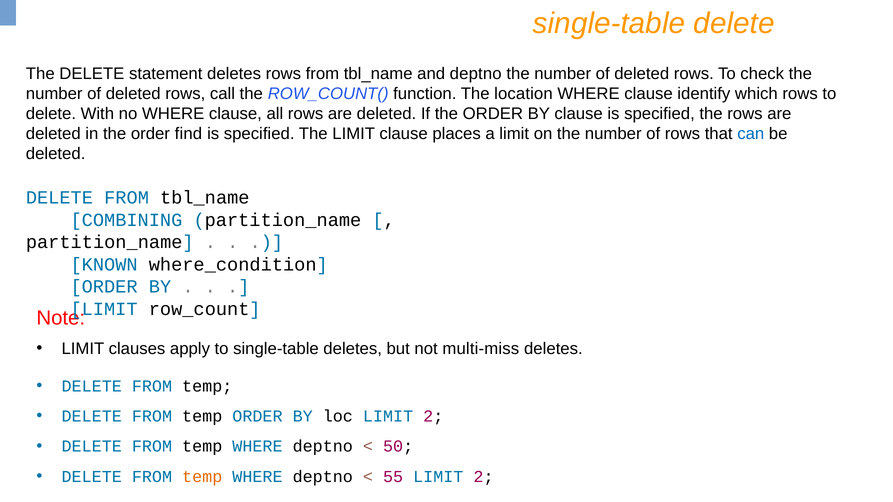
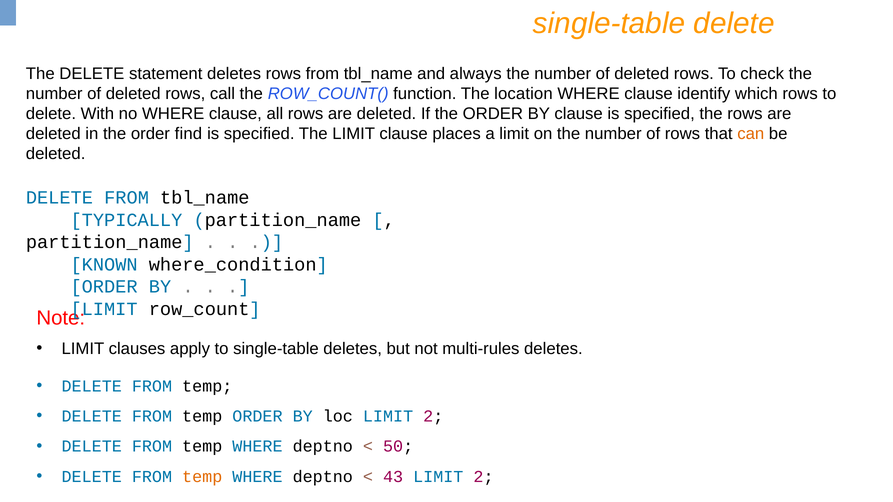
and deptno: deptno -> always
can colour: blue -> orange
COMBINING: COMBINING -> TYPICALLY
multi-miss: multi-miss -> multi-rules
55: 55 -> 43
